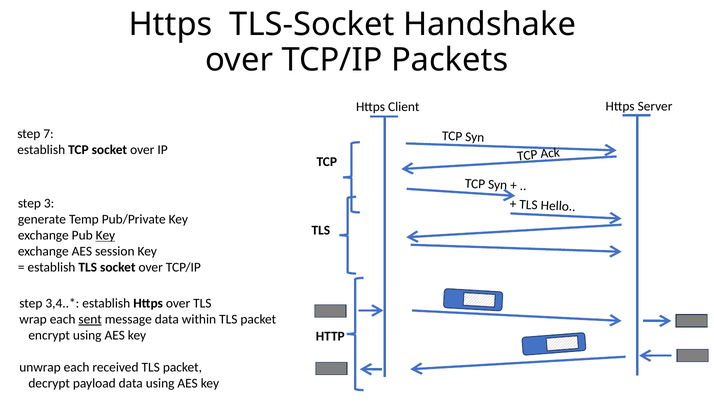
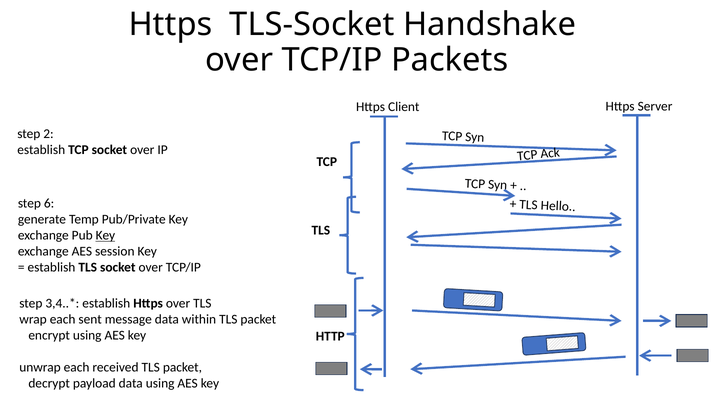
7: 7 -> 2
3: 3 -> 6
sent underline: present -> none
